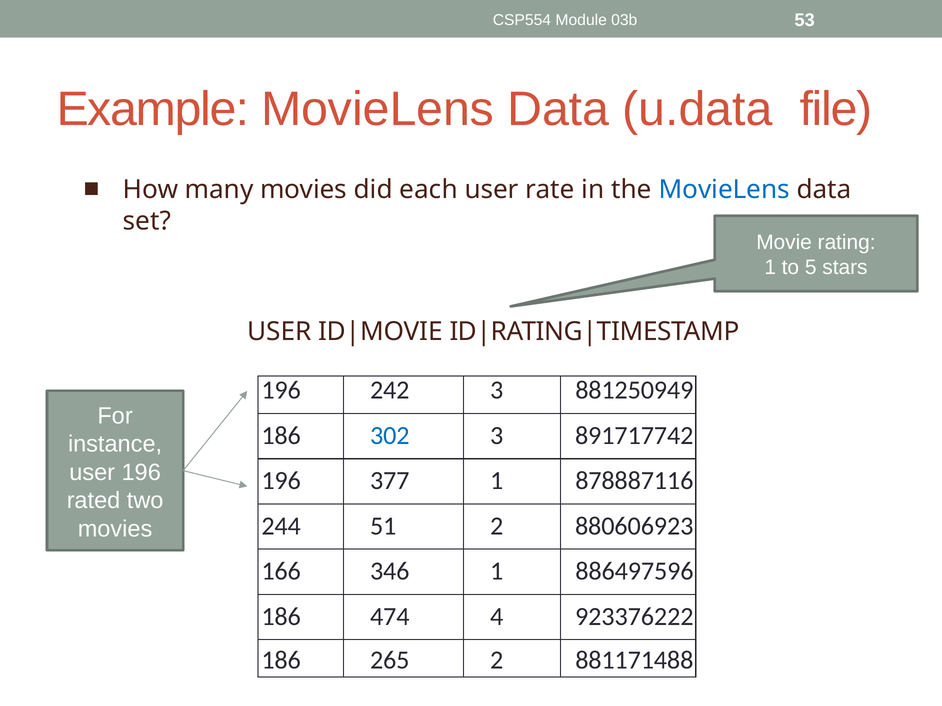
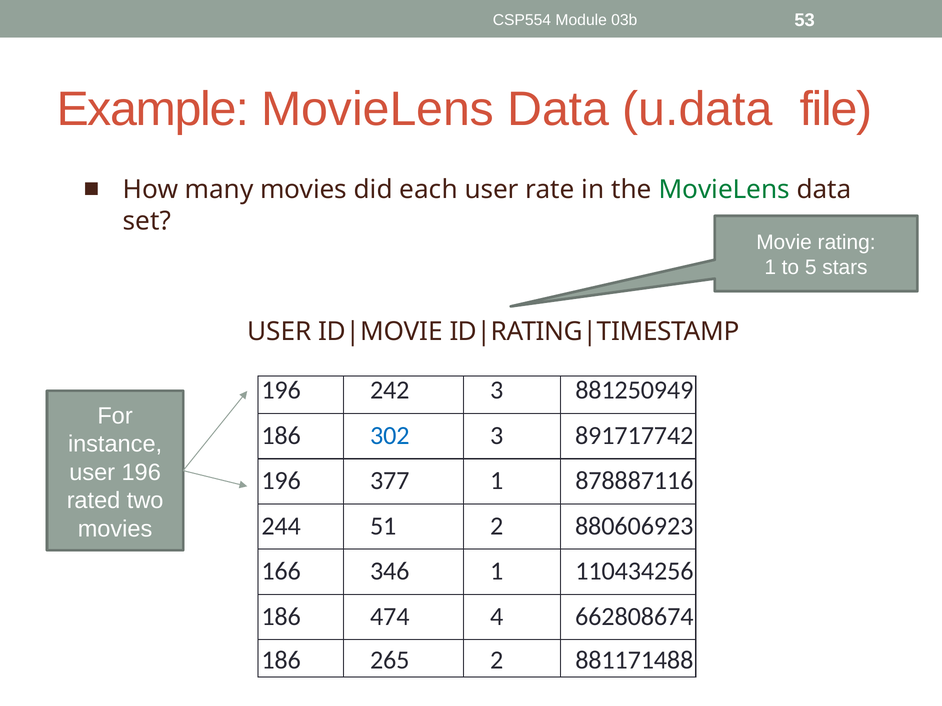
MovieLens at (724, 190) colour: blue -> green
886497596: 886497596 -> 110434256
923376222: 923376222 -> 662808674
